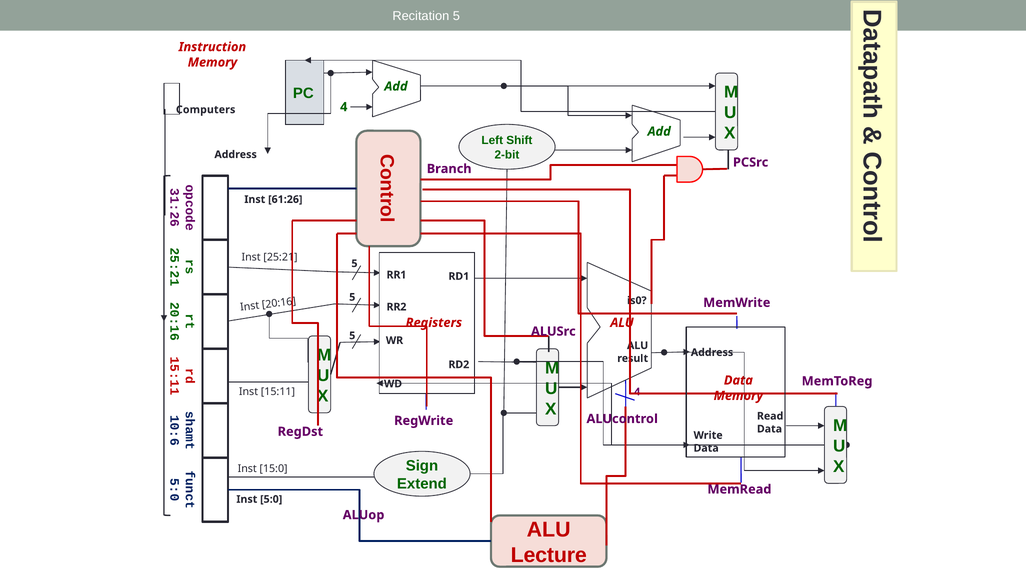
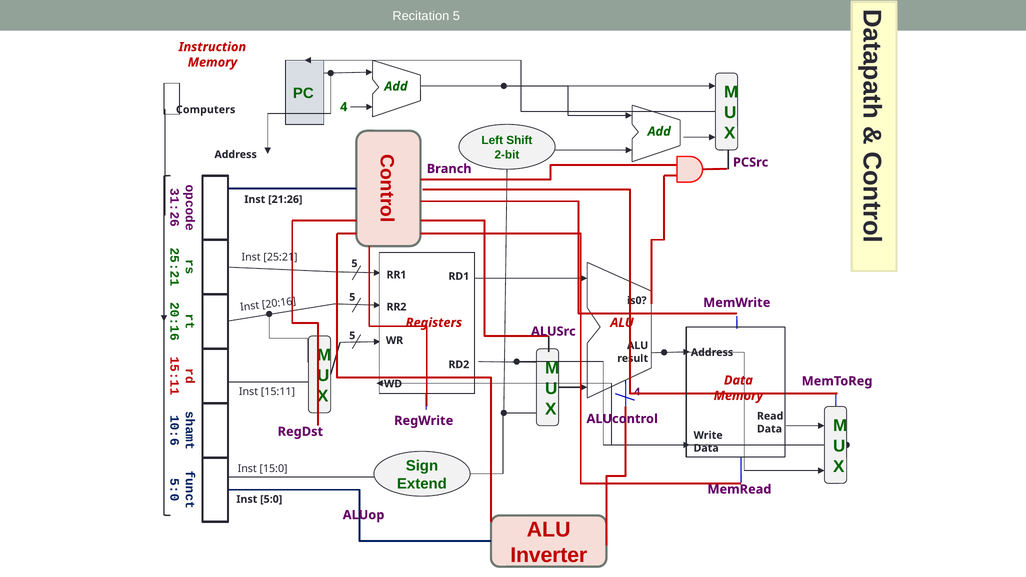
61:26: 61:26 -> 21:26
Lecture: Lecture -> Inverter
